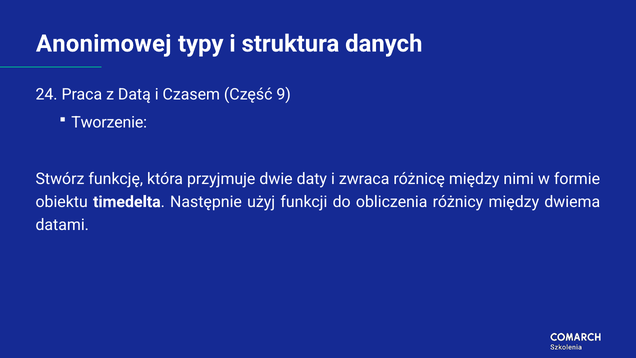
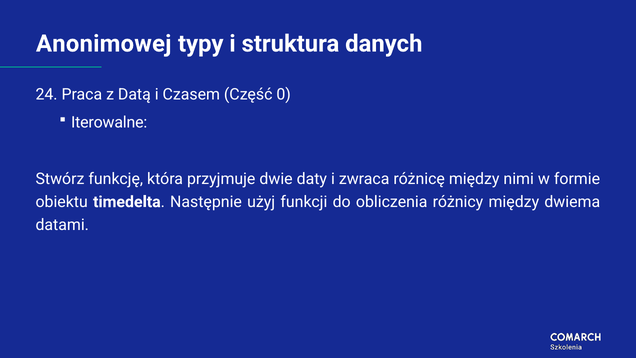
9: 9 -> 0
Tworzenie: Tworzenie -> Iterowalne
